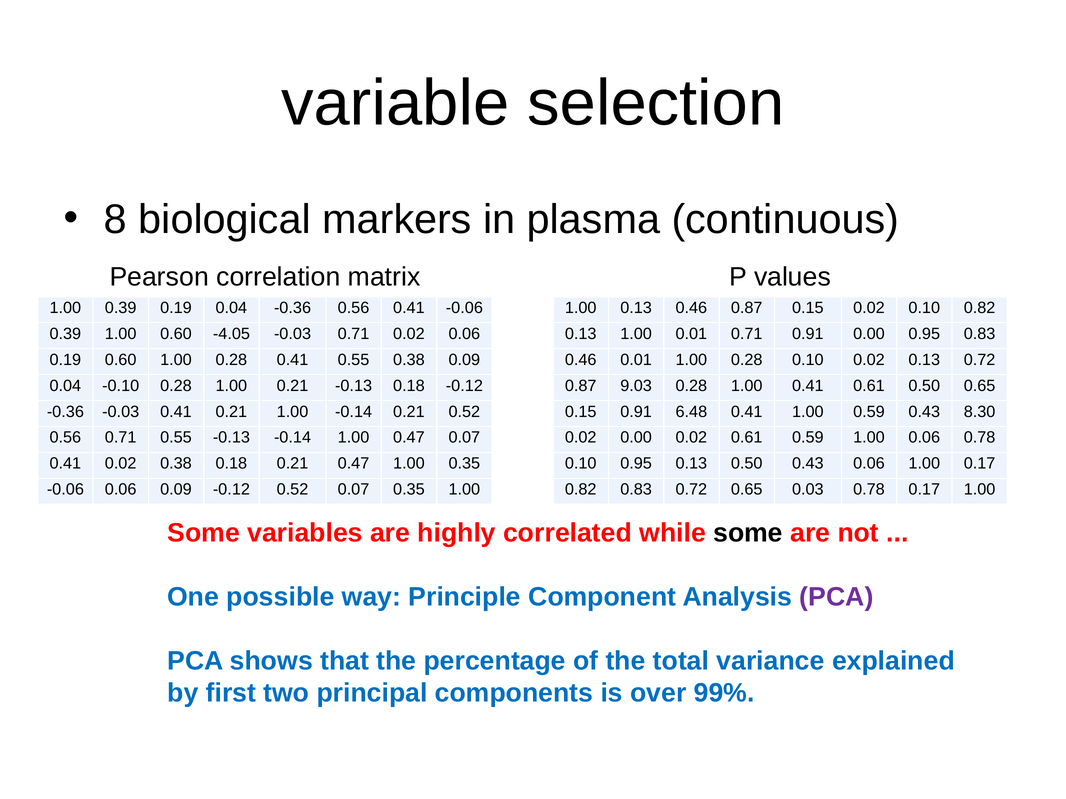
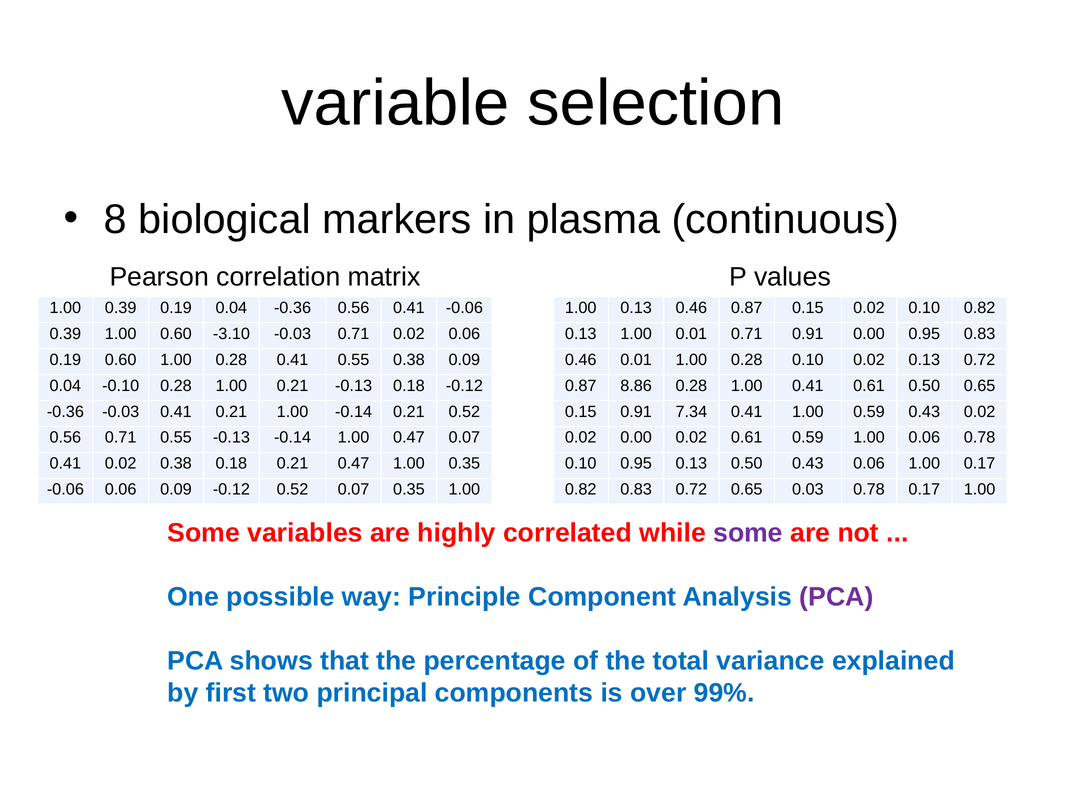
-4.05: -4.05 -> -3.10
9.03: 9.03 -> 8.86
6.48: 6.48 -> 7.34
0.43 8.30: 8.30 -> 0.02
some at (748, 533) colour: black -> purple
